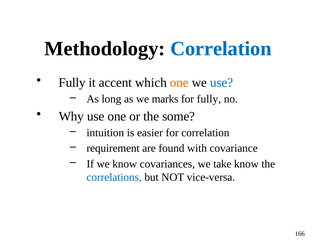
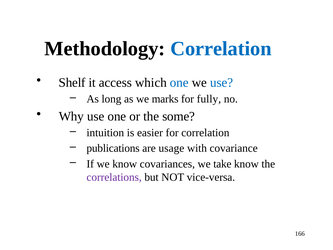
Fully at (72, 82): Fully -> Shelf
accent: accent -> access
one at (179, 82) colour: orange -> blue
requirement: requirement -> publications
found: found -> usage
correlations colour: blue -> purple
